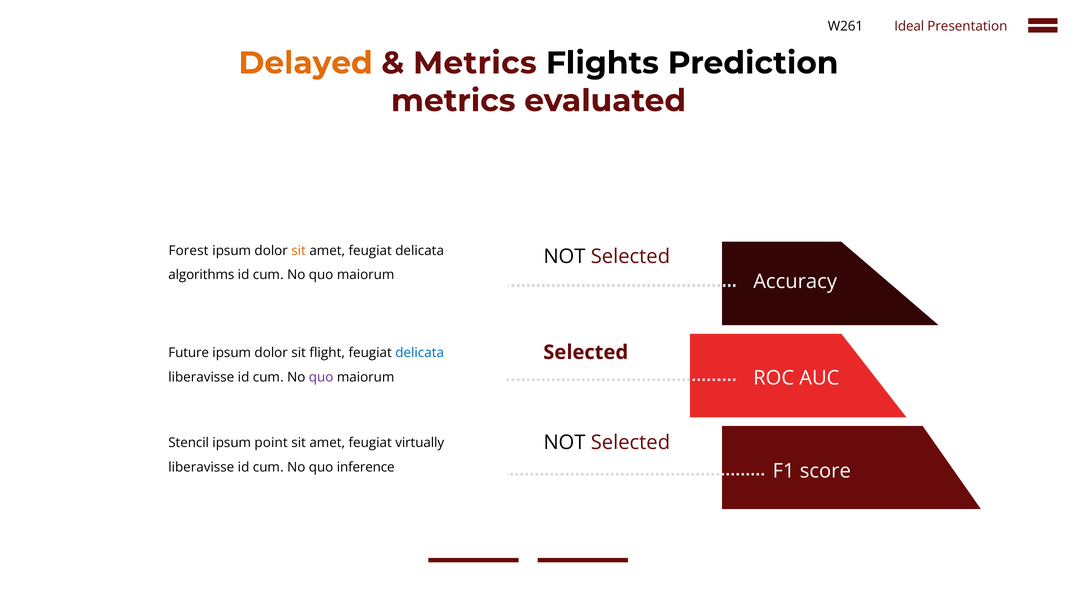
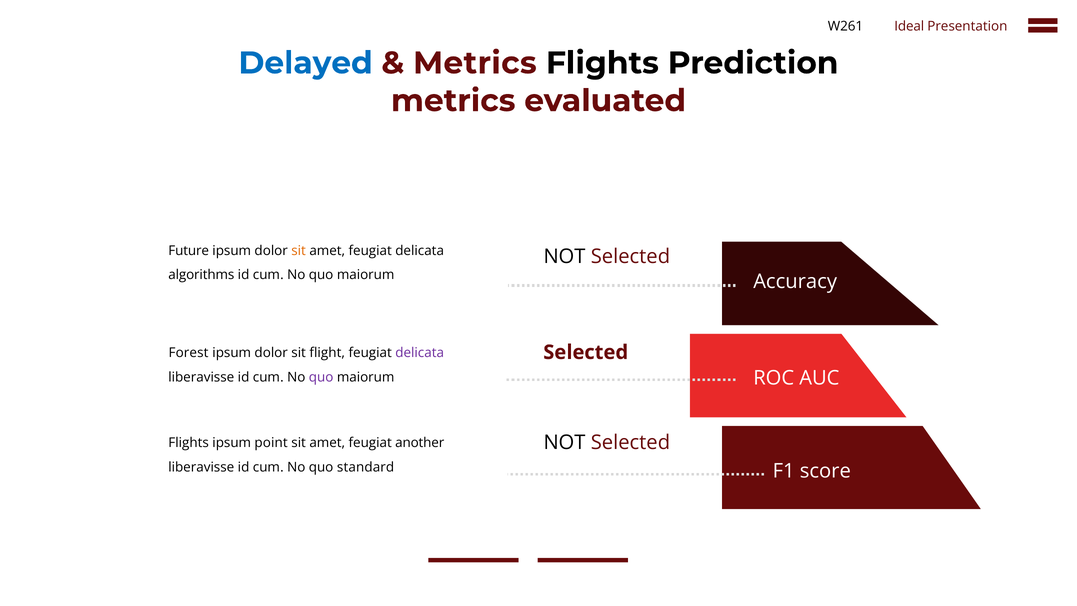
Delayed colour: orange -> blue
Forest: Forest -> Future
Future: Future -> Forest
delicata at (420, 353) colour: blue -> purple
Stencil at (189, 443): Stencil -> Flights
virtually: virtually -> another
inference: inference -> standard
